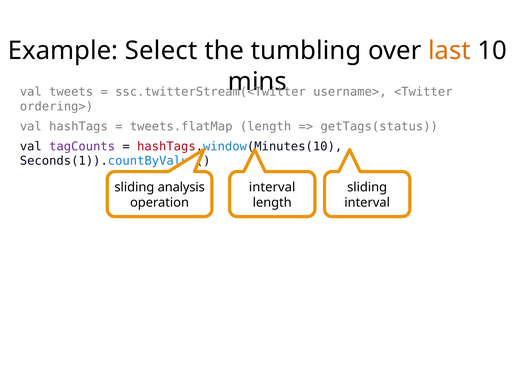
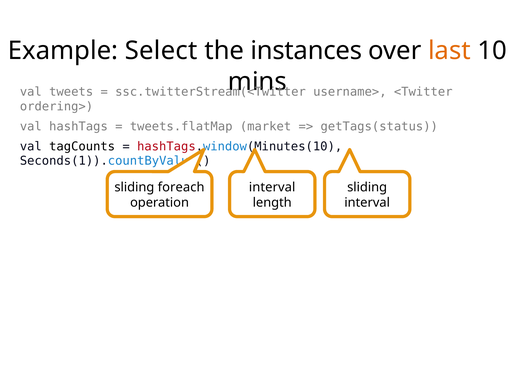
tumbling: tumbling -> instances
tweets.flatMap length: length -> market
tagCounts colour: purple -> black
analysis: analysis -> foreach
